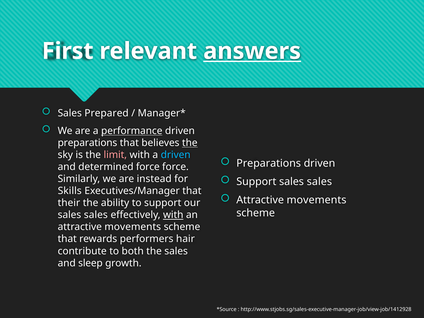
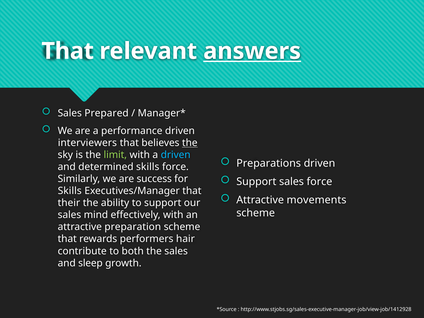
First at (68, 51): First -> That
performance underline: present -> none
preparations at (87, 143): preparations -> interviewers
limit colour: pink -> light green
determined force: force -> skills
instead: instead -> success
Support sales sales: sales -> force
sales at (96, 215): sales -> mind
with at (173, 215) underline: present -> none
movements at (133, 227): movements -> preparation
